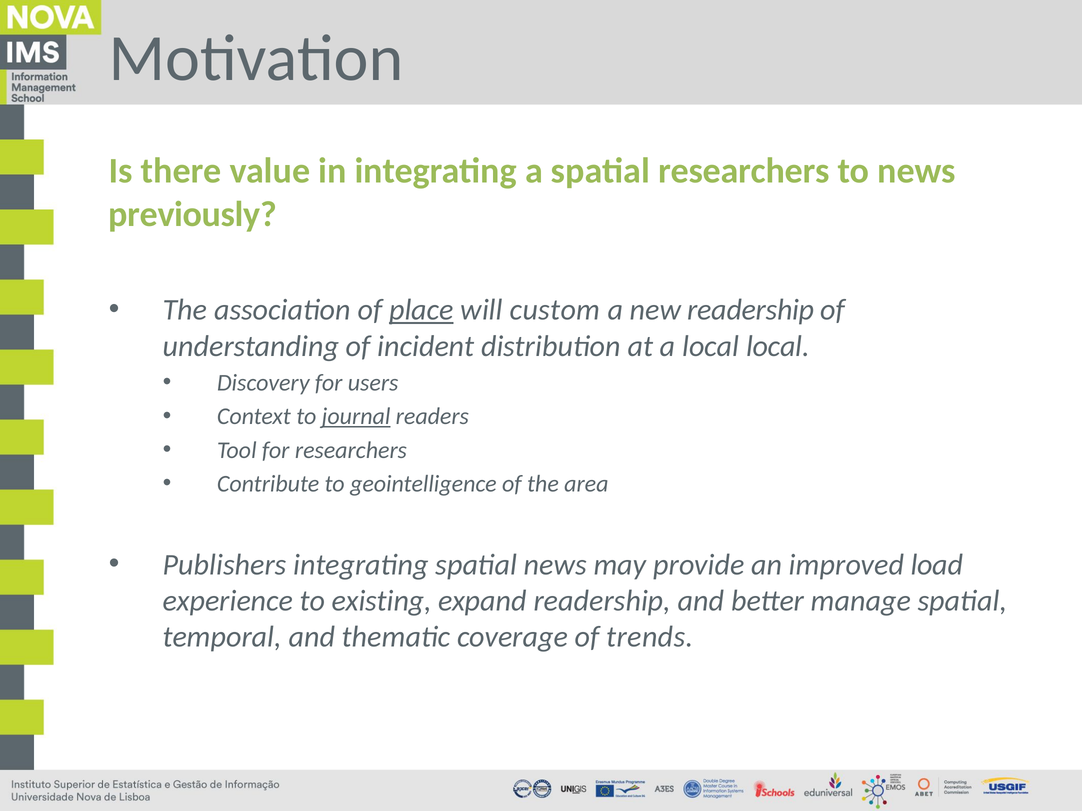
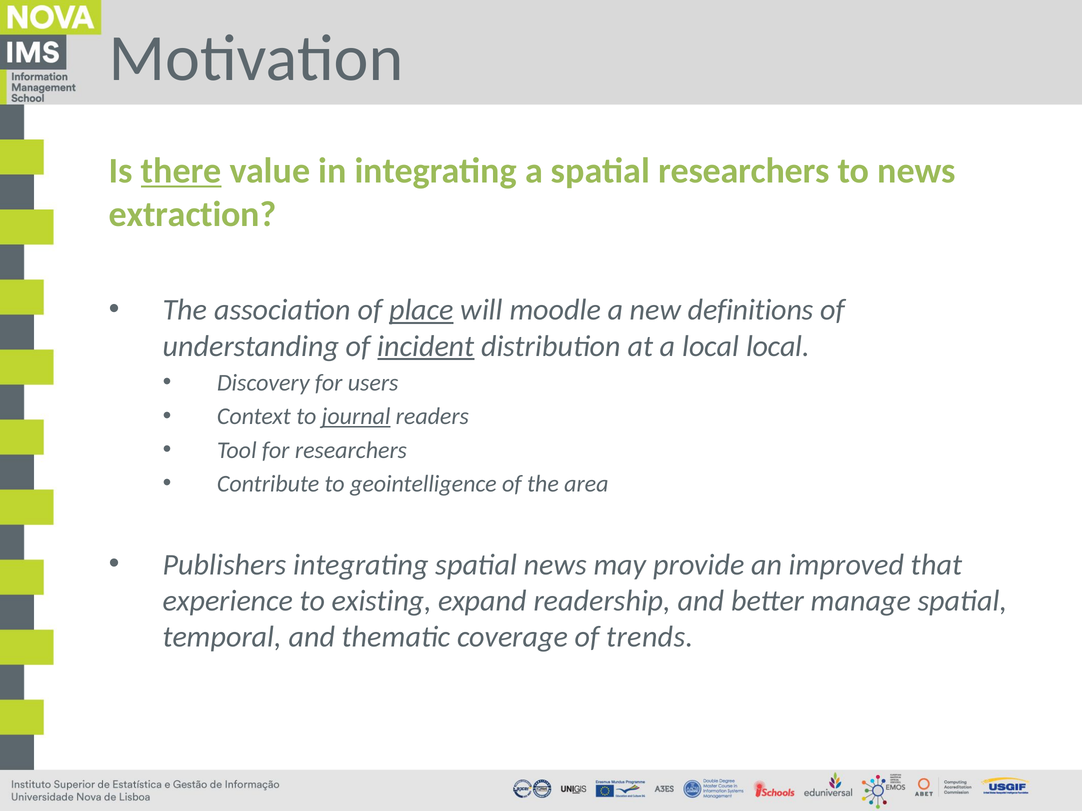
there underline: none -> present
previously: previously -> extraction
custom: custom -> moodle
new readership: readership -> definitions
incident underline: none -> present
load: load -> that
